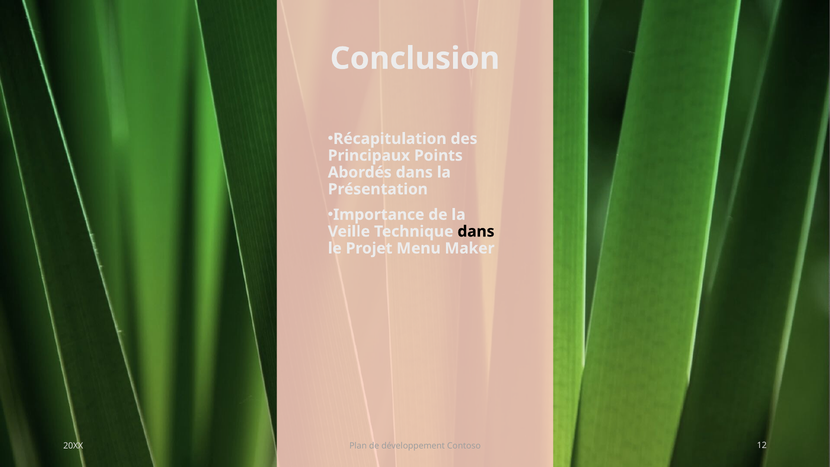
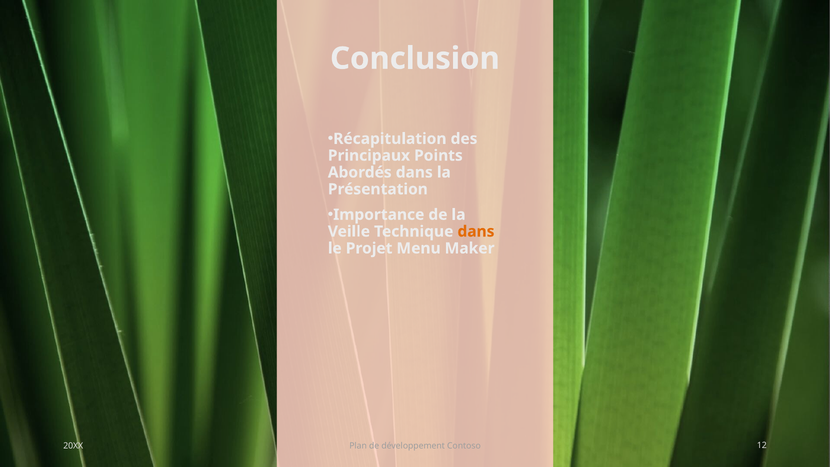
dans at (476, 231) colour: black -> orange
